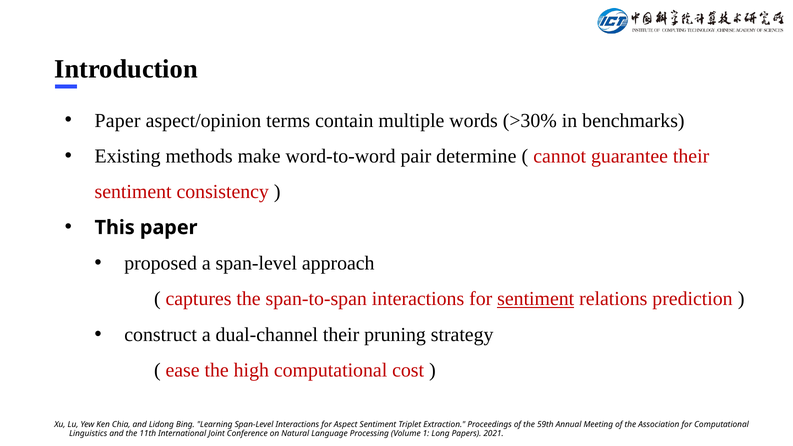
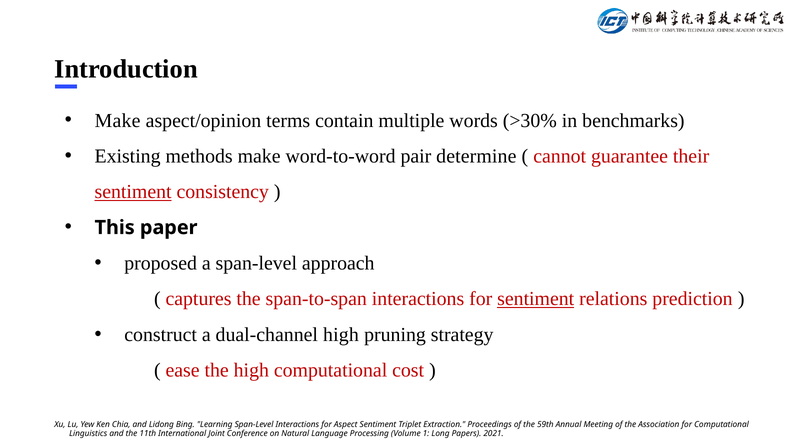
Paper at (118, 121): Paper -> Make
sentiment at (133, 192) underline: none -> present
dual-channel their: their -> high
